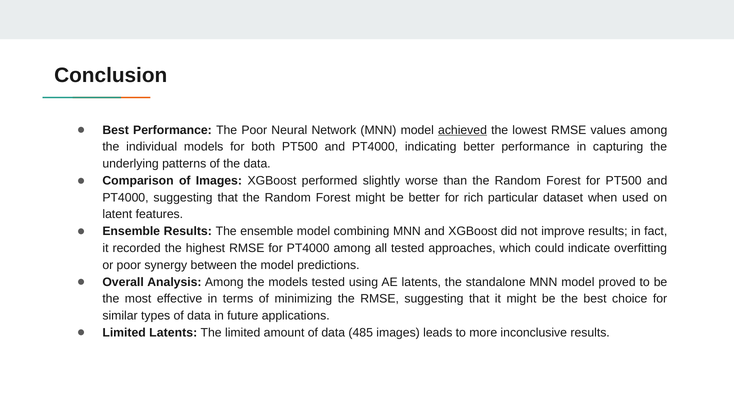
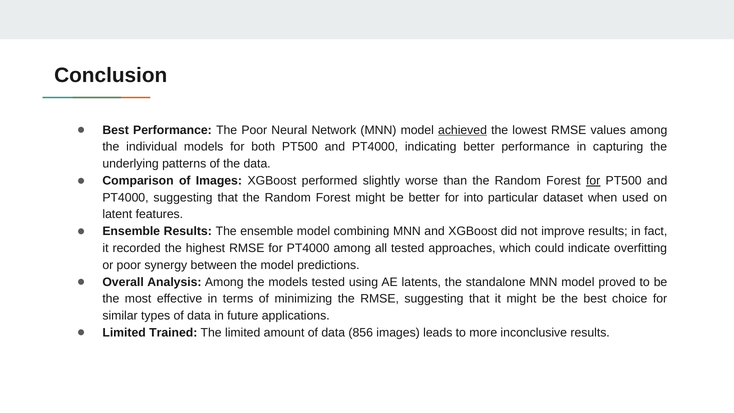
for at (593, 181) underline: none -> present
rich: rich -> into
Limited Latents: Latents -> Trained
485: 485 -> 856
